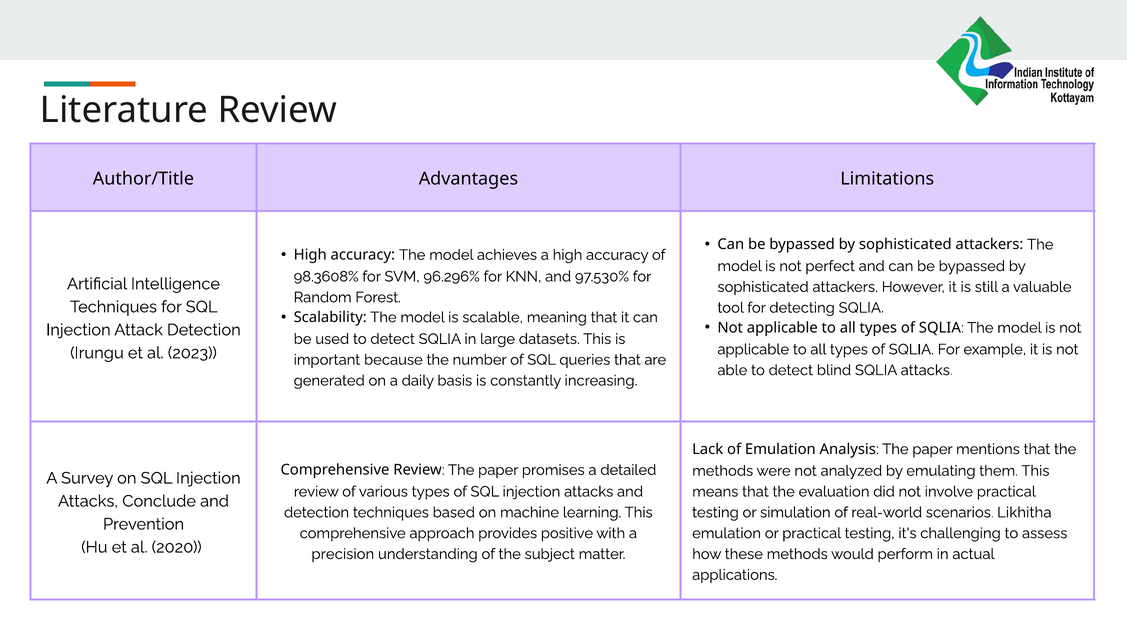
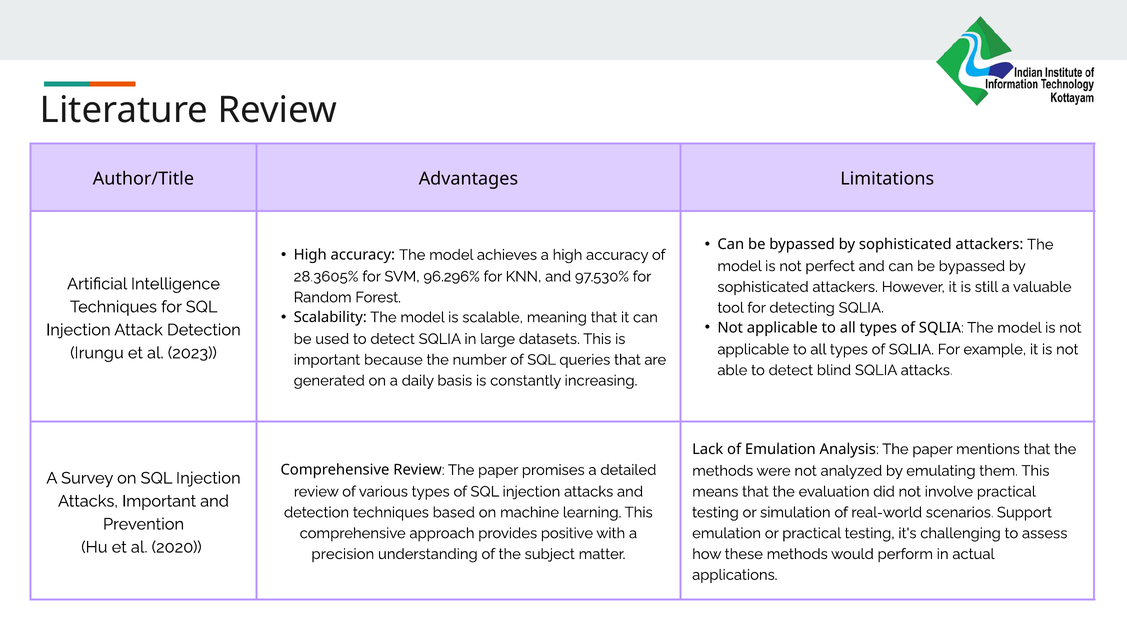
98.3608%: 98.3608% -> 28.3605%
Attacks Conclude: Conclude -> Important
Likhitha: Likhitha -> Support
